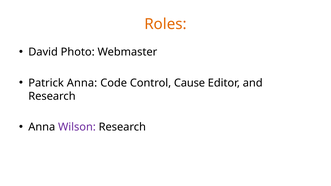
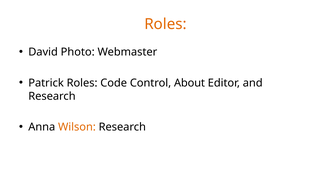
Patrick Anna: Anna -> Roles
Cause: Cause -> About
Wilson colour: purple -> orange
